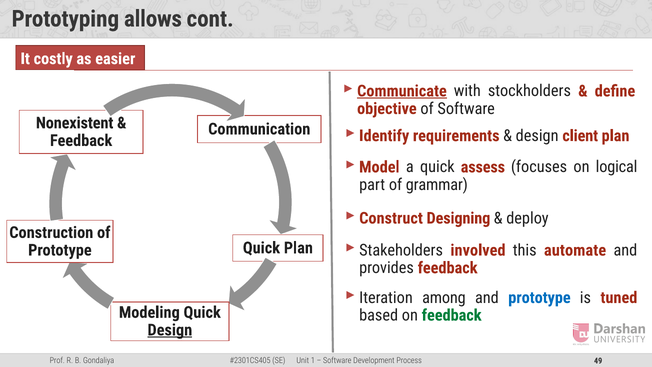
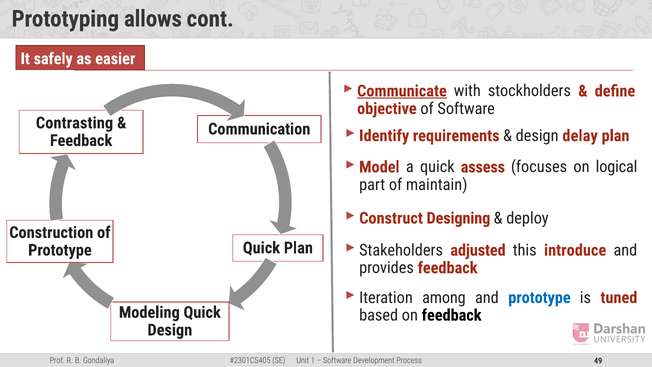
costly: costly -> safely
Nonexistent: Nonexistent -> Contrasting
client: client -> delay
grammar: grammar -> maintain
involved: involved -> adjusted
automate: automate -> introduce
feedback at (452, 315) colour: green -> black
Design at (170, 330) underline: present -> none
